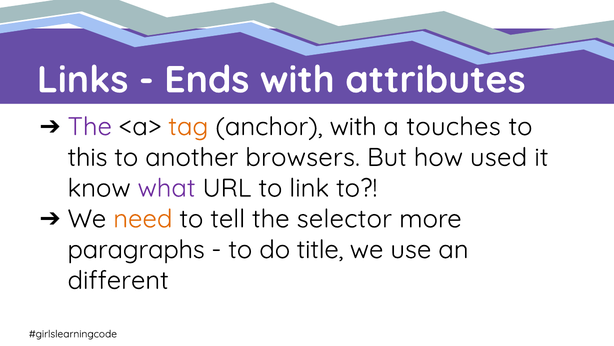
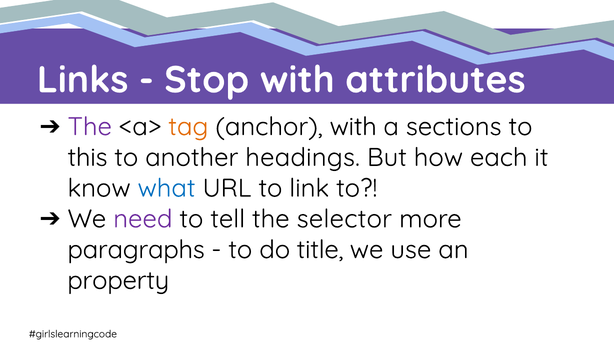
Ends: Ends -> Stop
touches: touches -> sections
browsers: browsers -> headings
used: used -> each
what colour: purple -> blue
need colour: orange -> purple
different: different -> property
